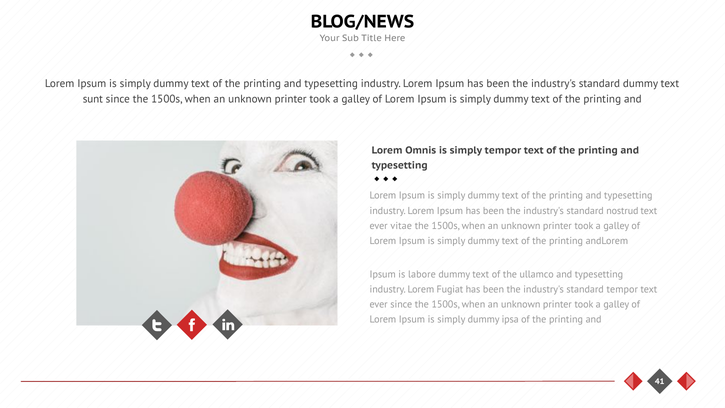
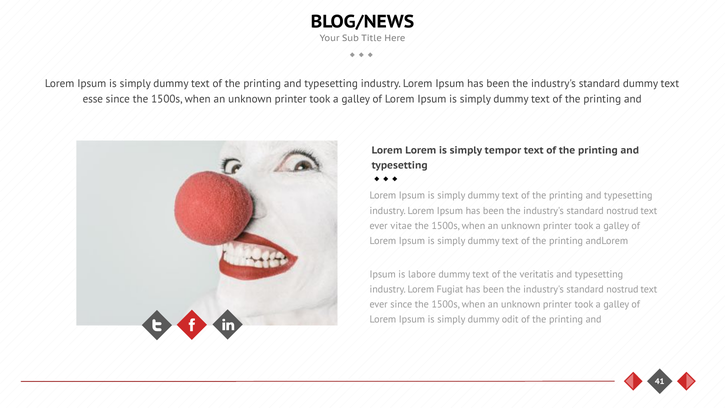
sunt: sunt -> esse
Lorem Omnis: Omnis -> Lorem
ullamco: ullamco -> veritatis
tempor at (622, 289): tempor -> nostrud
ipsa: ipsa -> odit
